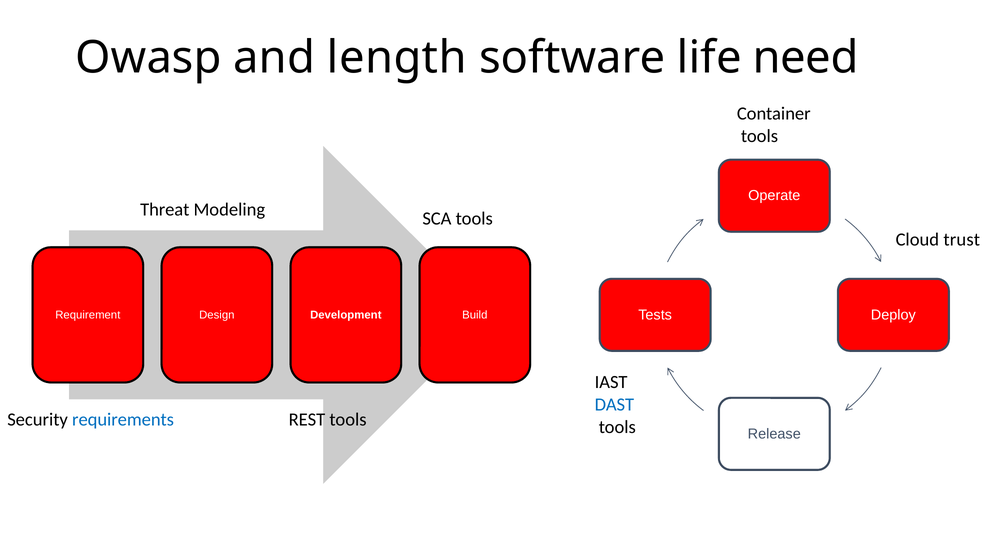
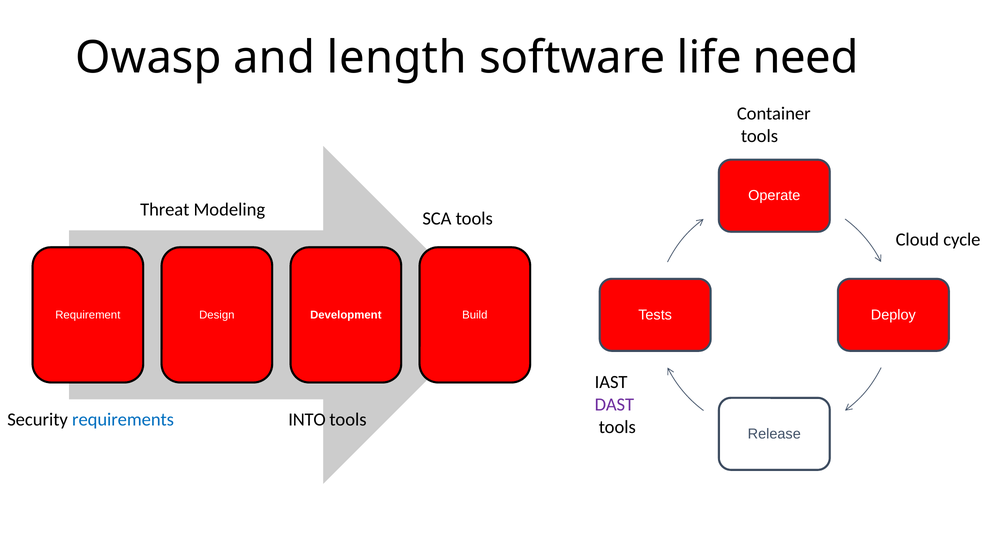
trust: trust -> cycle
DAST colour: blue -> purple
REST: REST -> INTO
